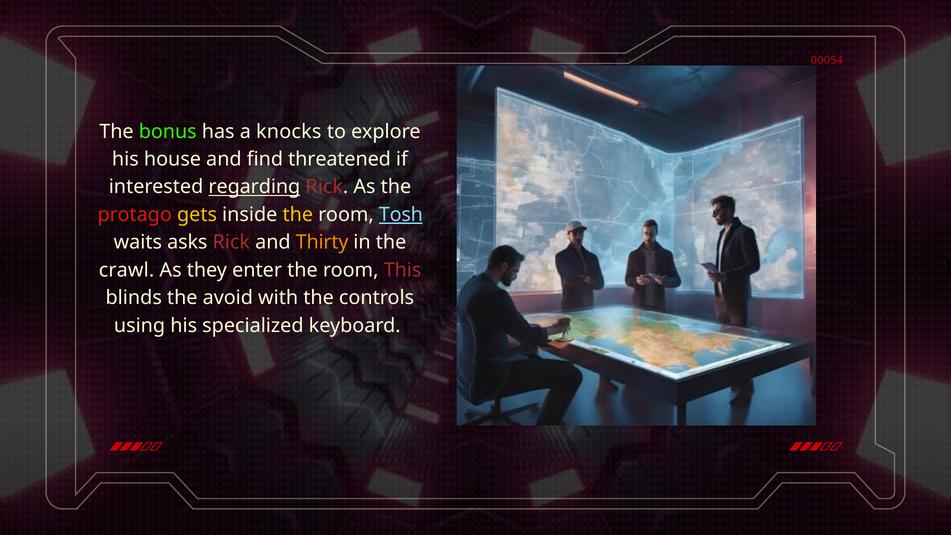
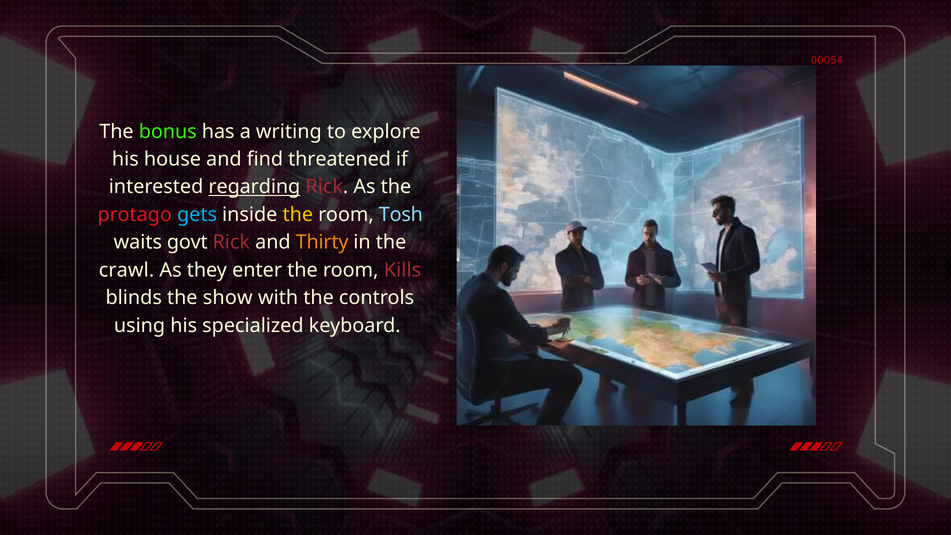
knocks: knocks -> writing
gets colour: yellow -> light blue
Tosh underline: present -> none
asks: asks -> govt
This: This -> Kills
avoid: avoid -> show
